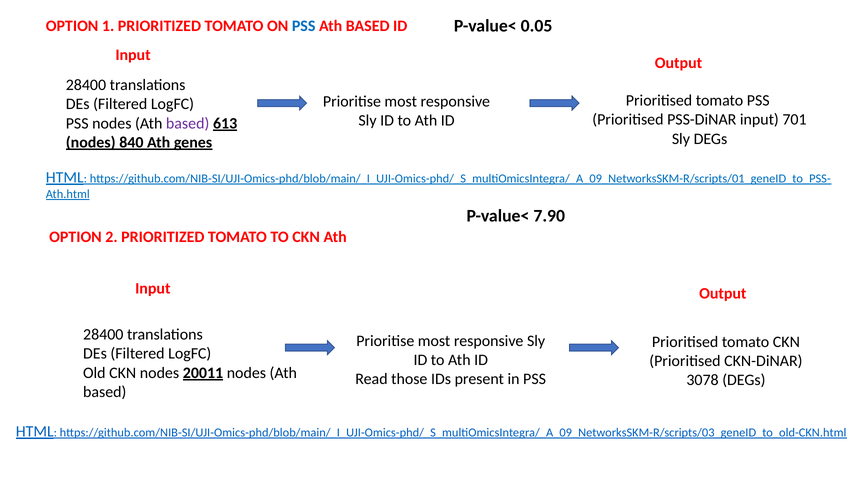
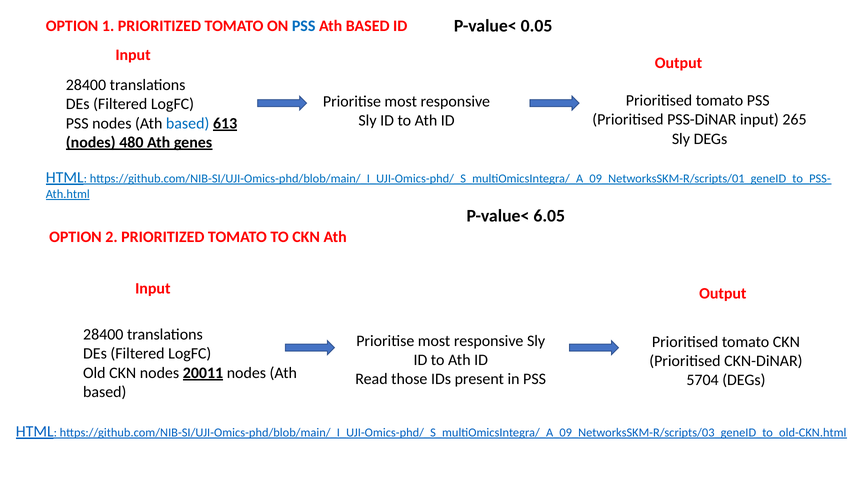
701: 701 -> 265
based at (188, 123) colour: purple -> blue
840: 840 -> 480
7.90: 7.90 -> 6.05
3078: 3078 -> 5704
